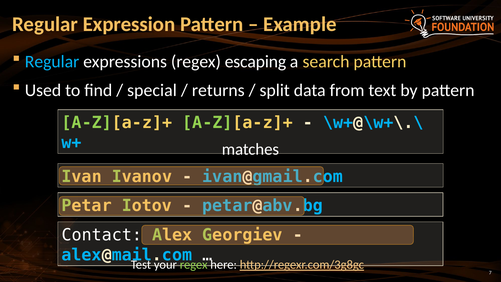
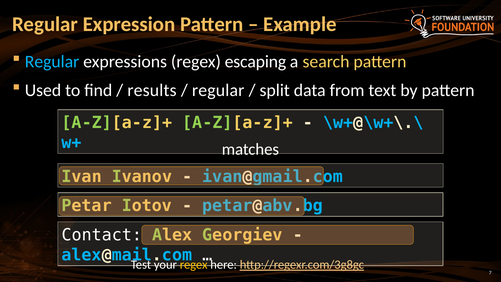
special: special -> results
returns at (218, 90): returns -> regular
regex at (194, 265) colour: light green -> yellow
